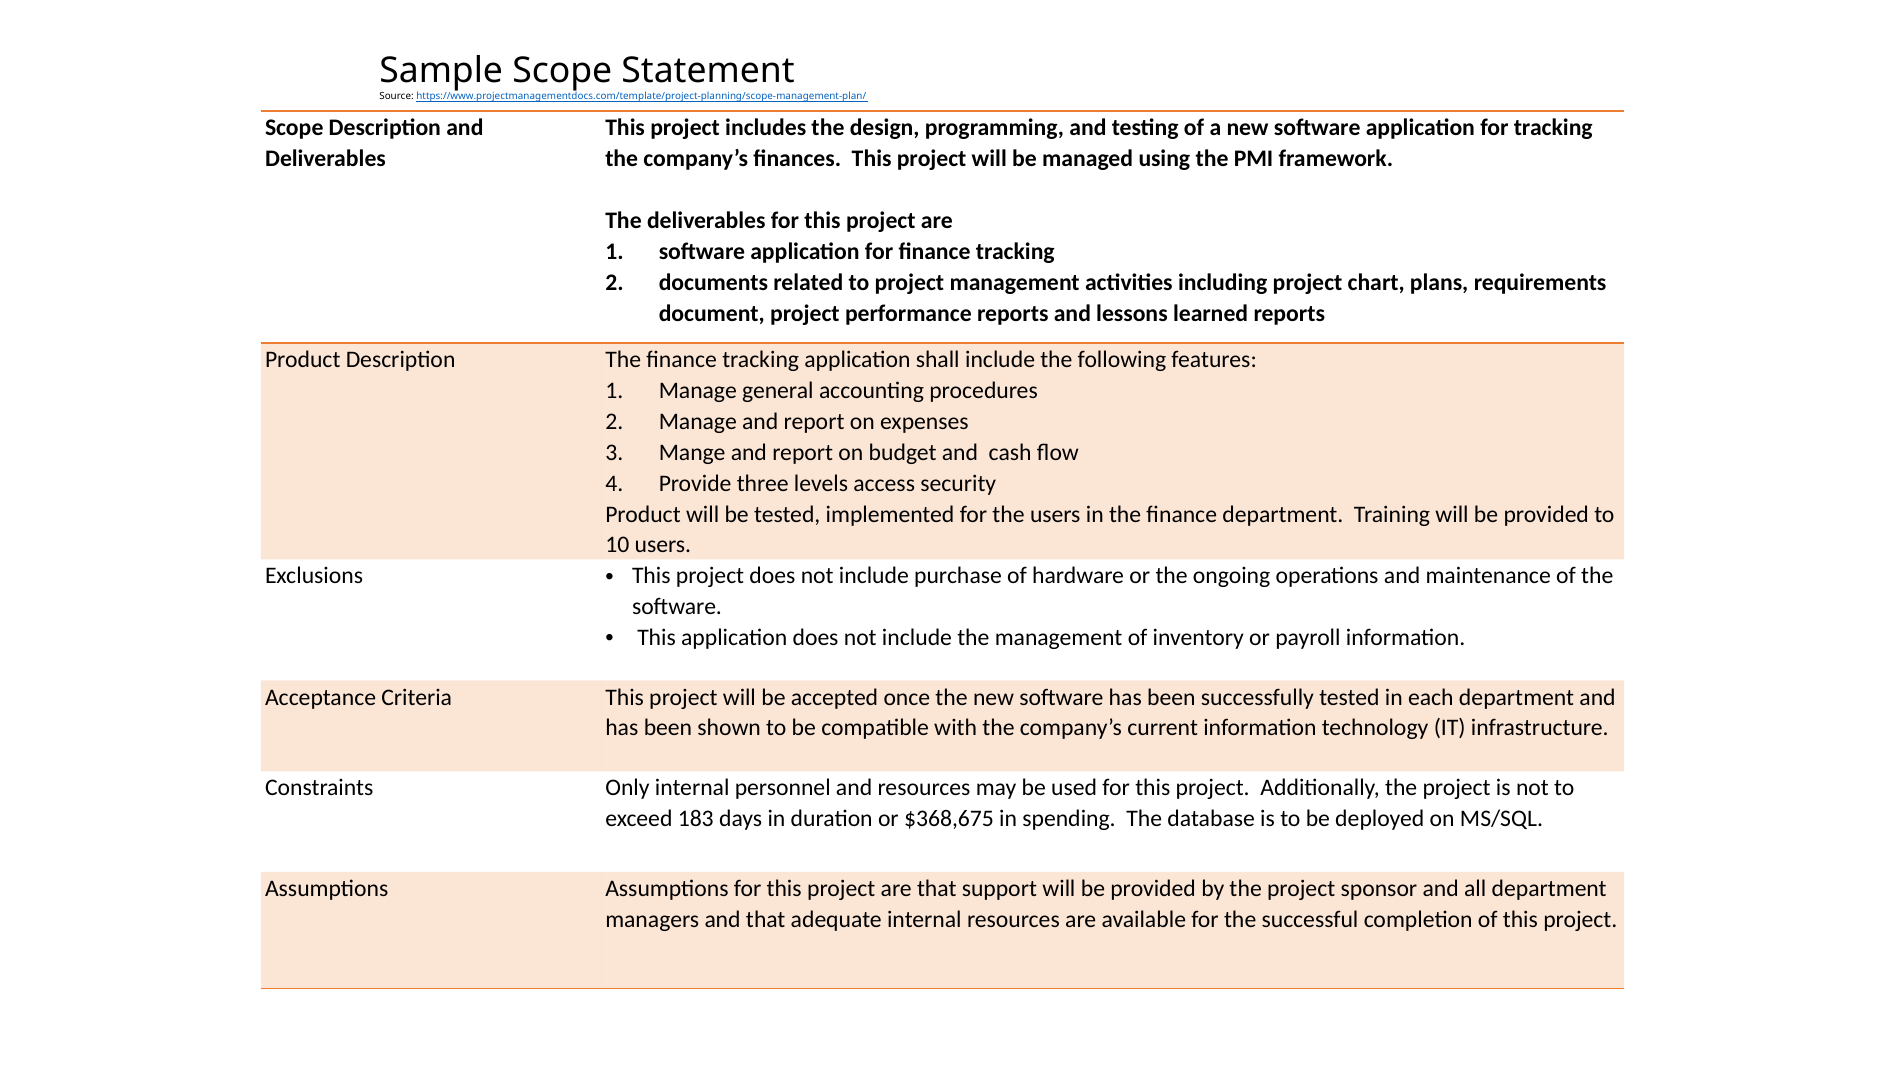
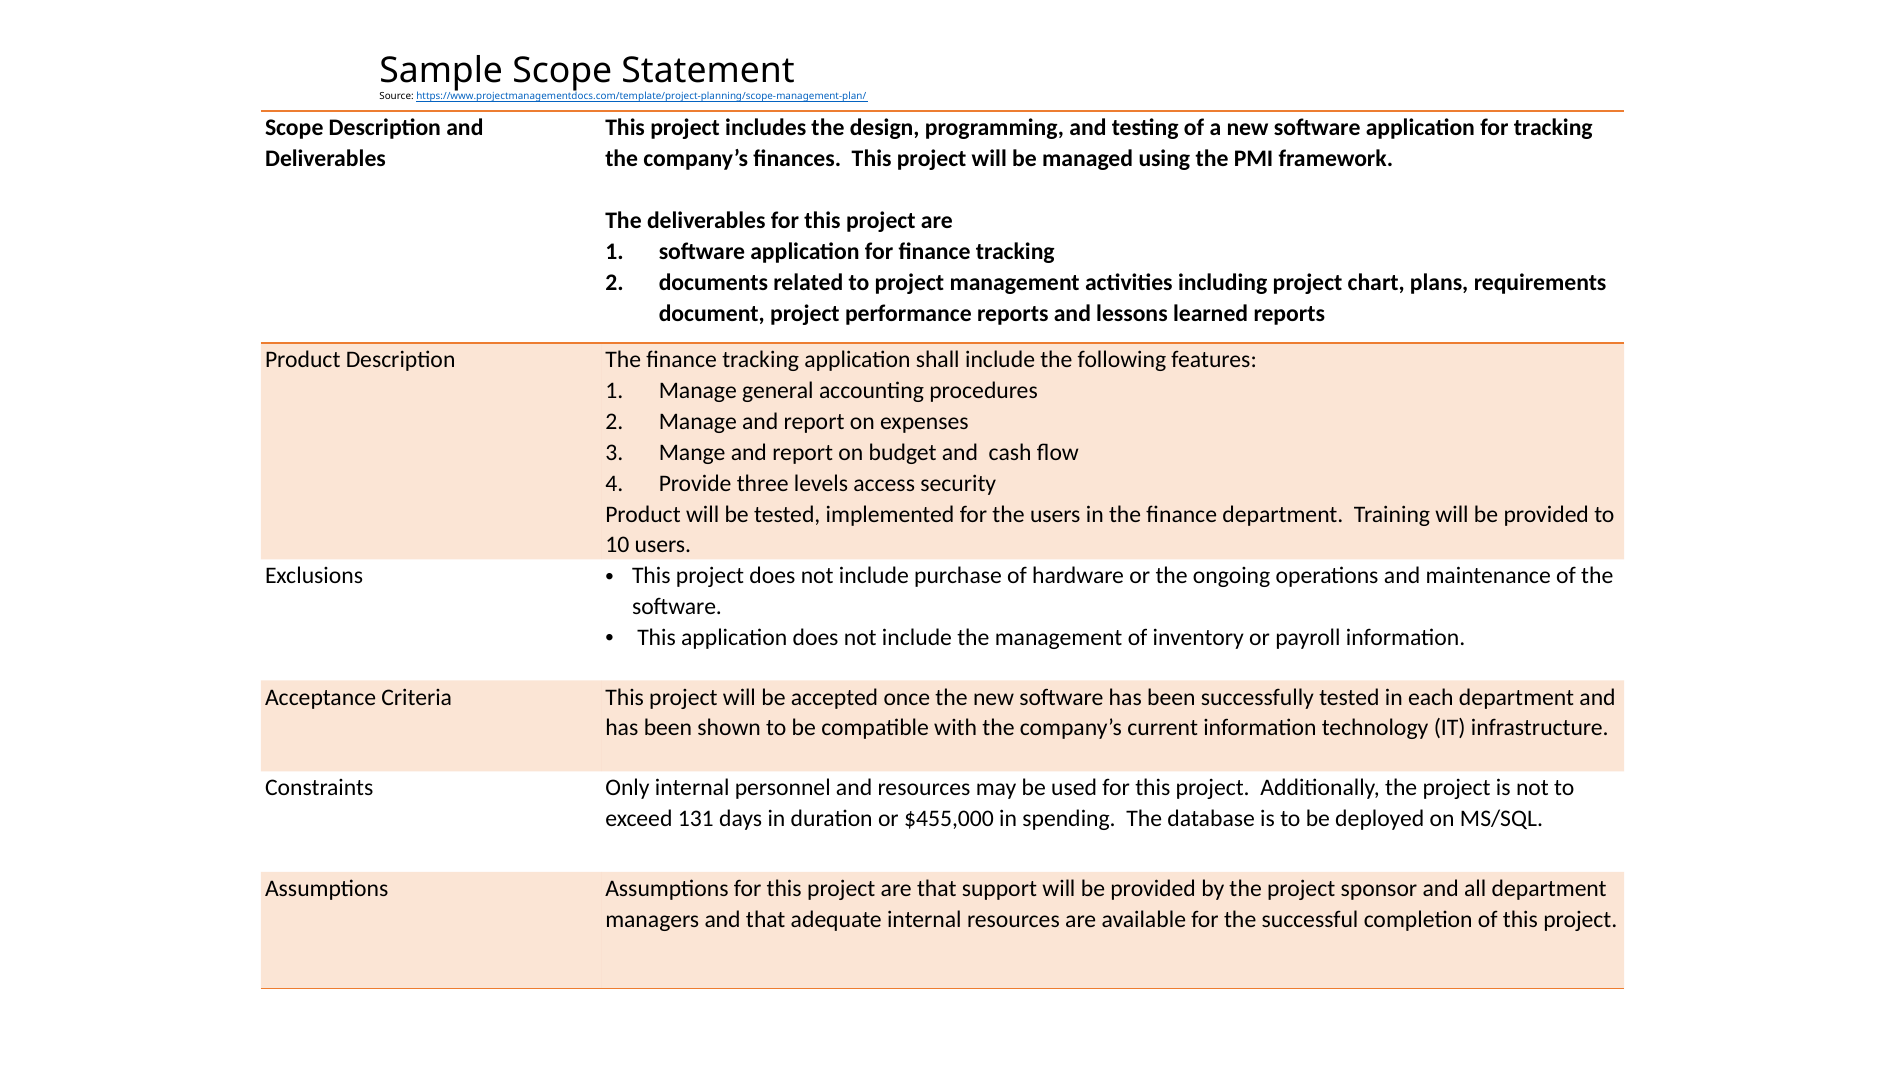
183: 183 -> 131
$368,675: $368,675 -> $455,000
